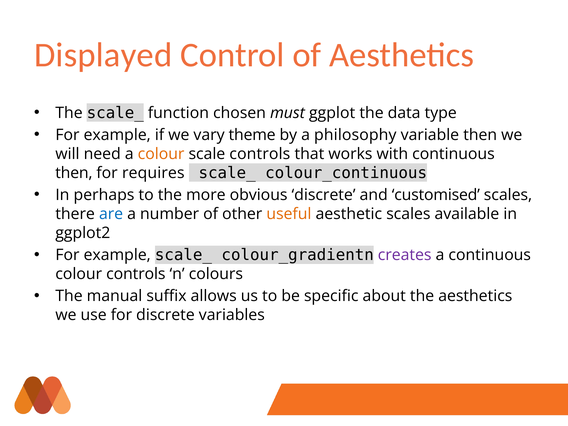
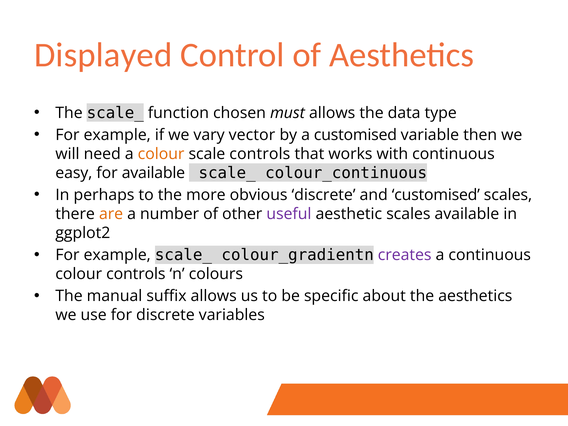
must ggplot: ggplot -> allows
theme: theme -> vector
a philosophy: philosophy -> customised
then at (74, 173): then -> easy
for requires: requires -> available
are colour: blue -> orange
useful colour: orange -> purple
